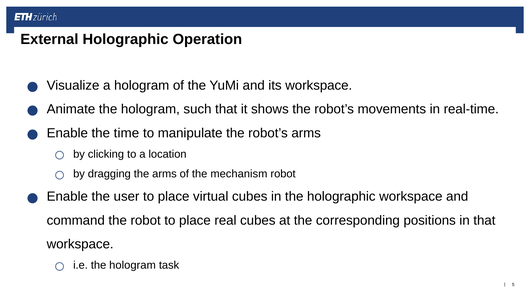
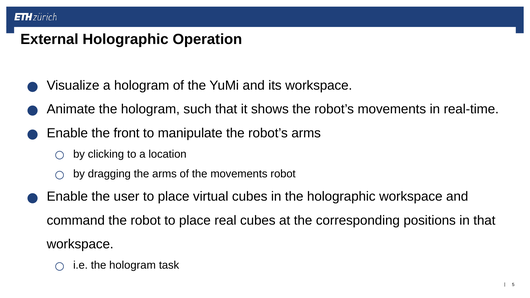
time: time -> front
the mechanism: mechanism -> movements
